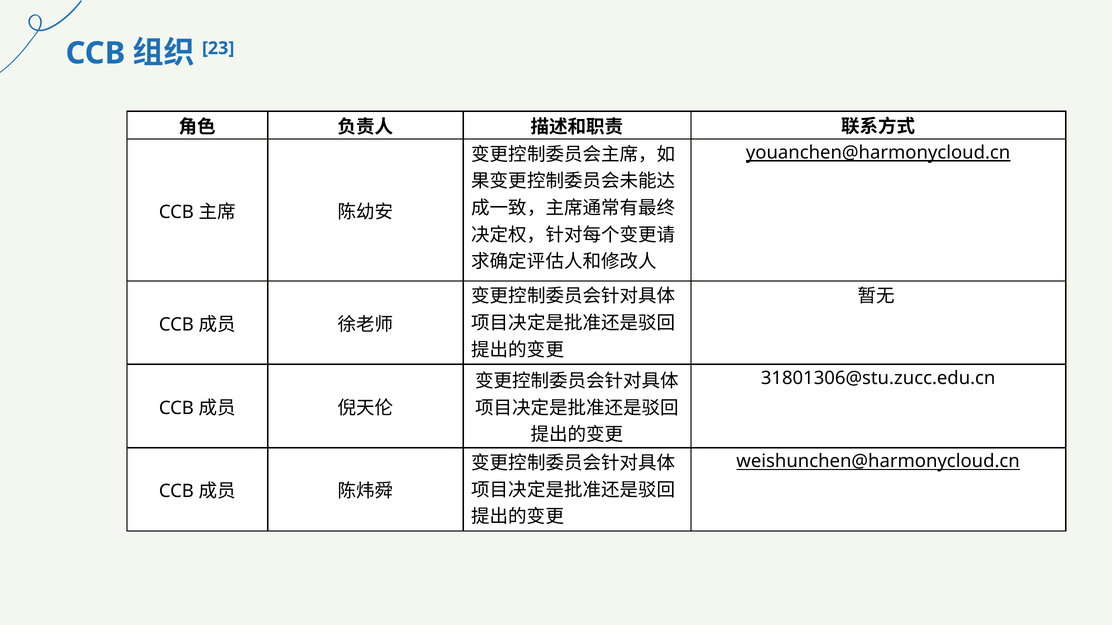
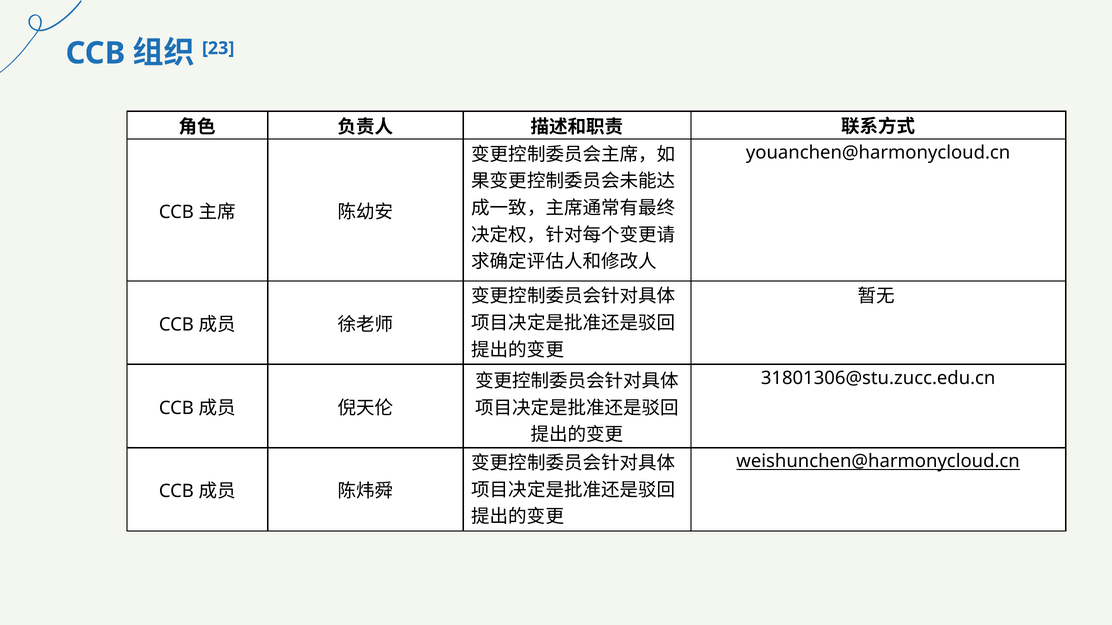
youanchen@harmonycloud.cn underline: present -> none
